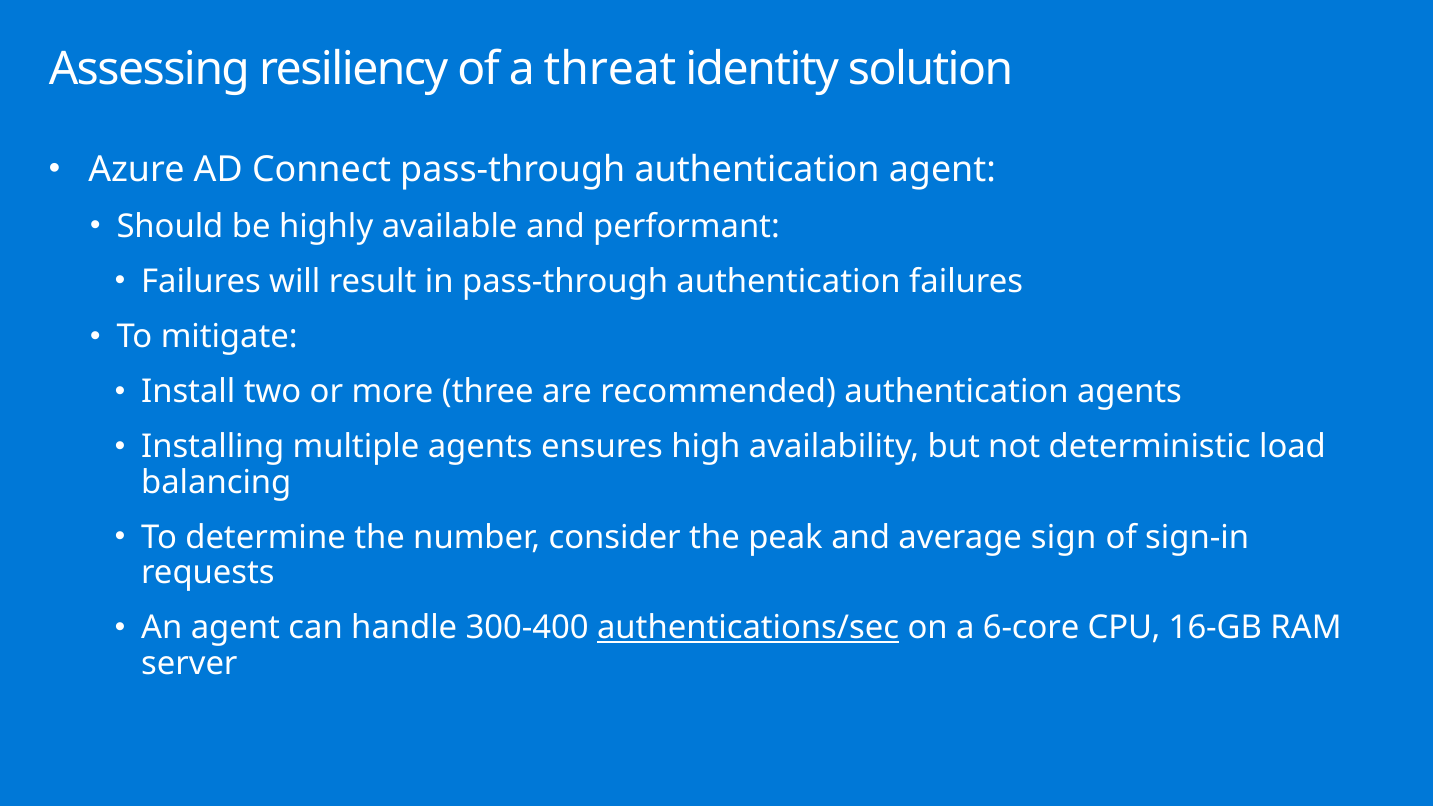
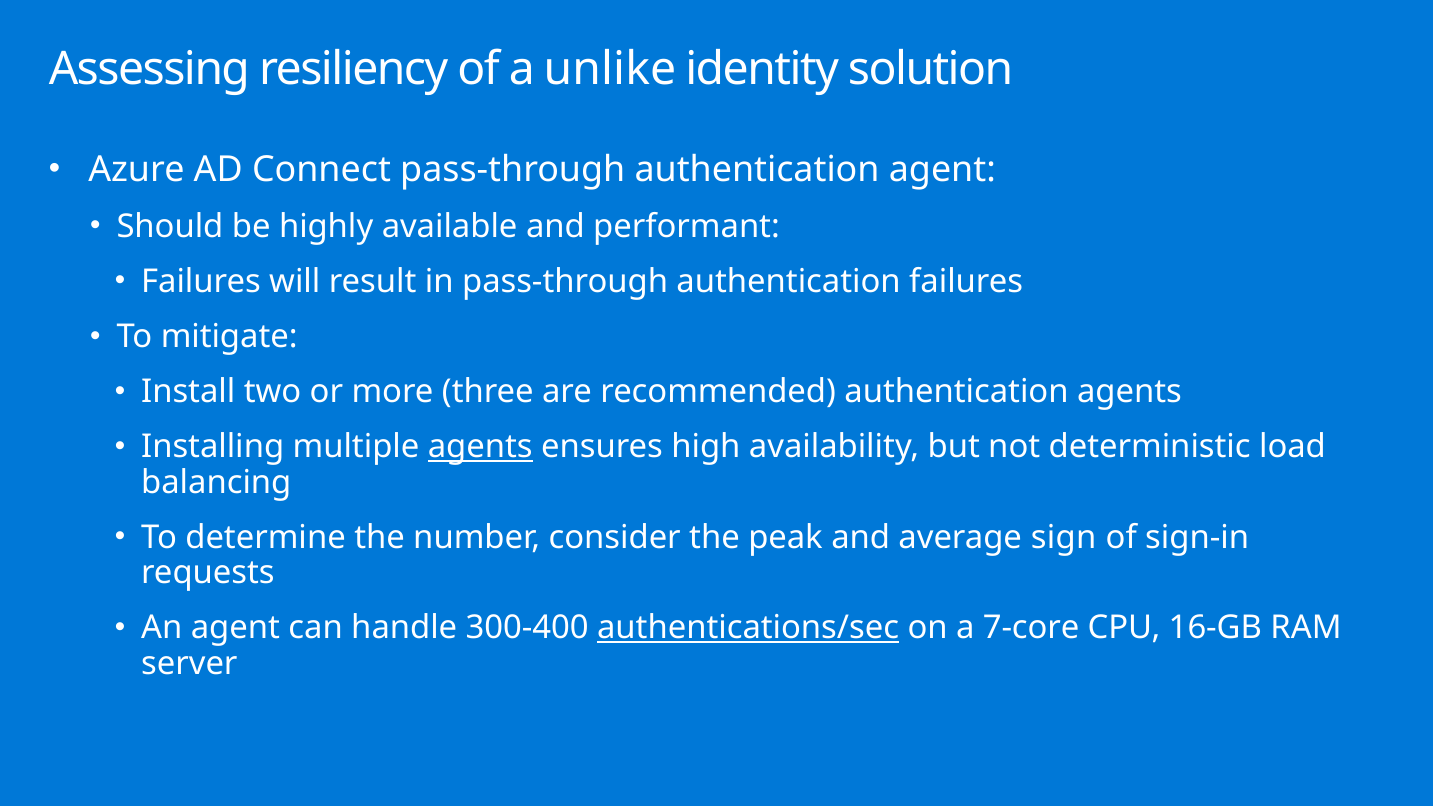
threat: threat -> unlike
agents at (480, 447) underline: none -> present
6-core: 6-core -> 7-core
